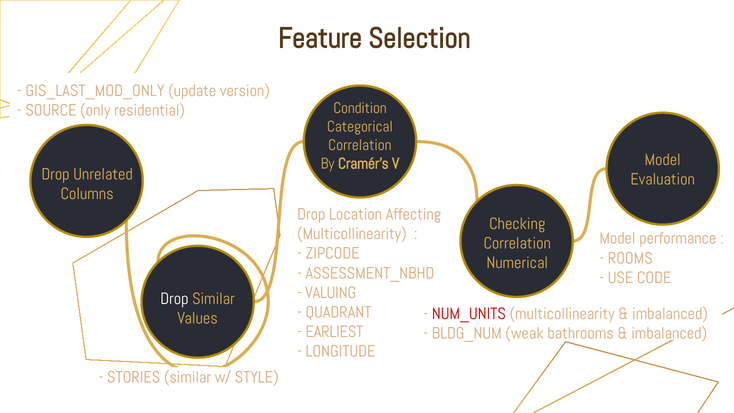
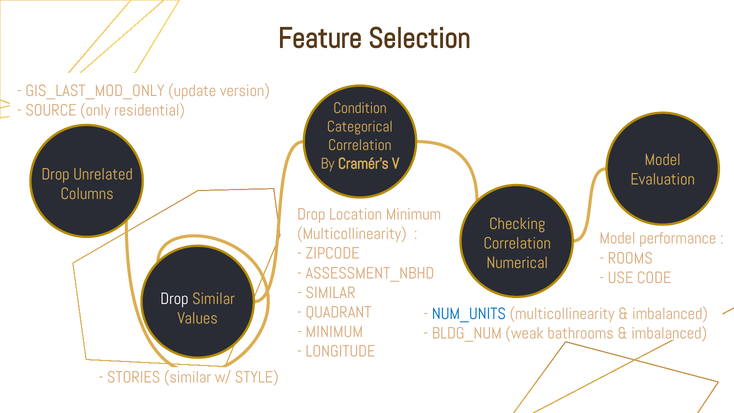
Location Affecting: Affecting -> Minimum
VALUING at (331, 293): VALUING -> SIMILAR
NUM_UNITS colour: red -> blue
EARLIEST at (334, 332): EARLIEST -> MINIMUM
